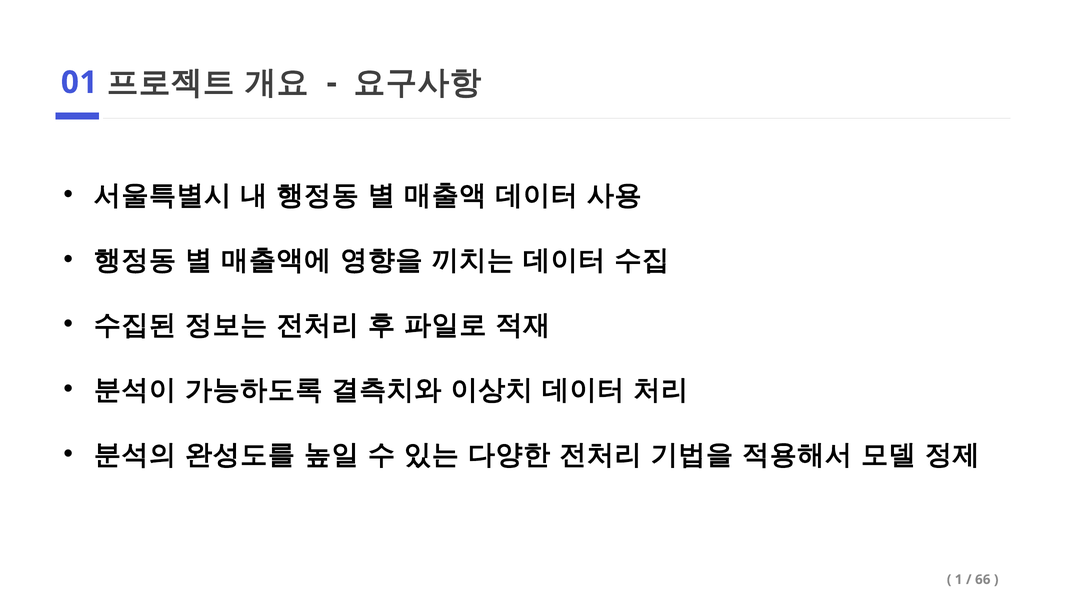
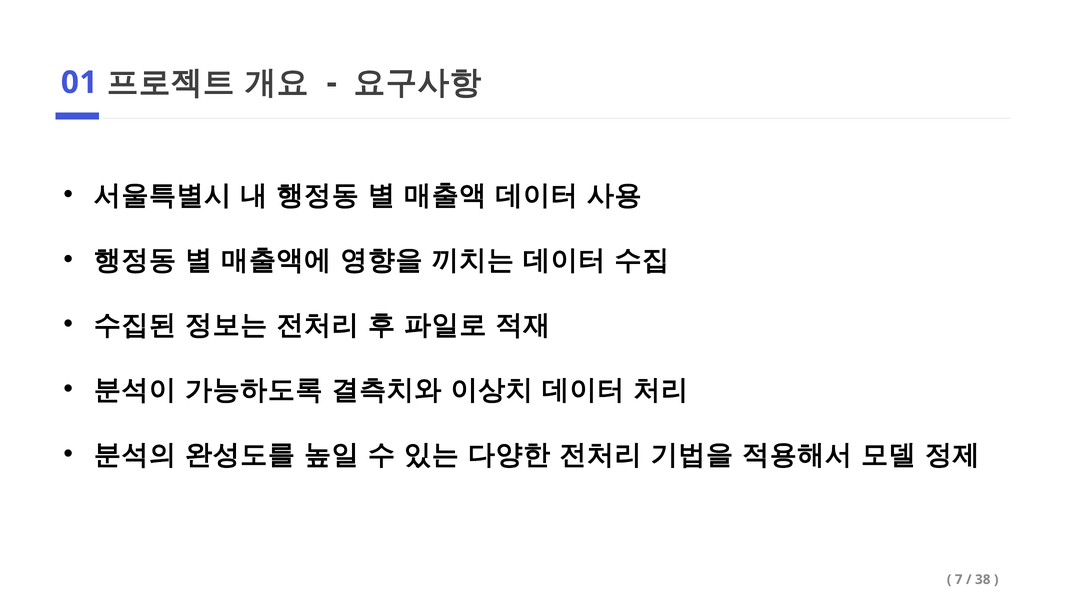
1: 1 -> 7
66: 66 -> 38
